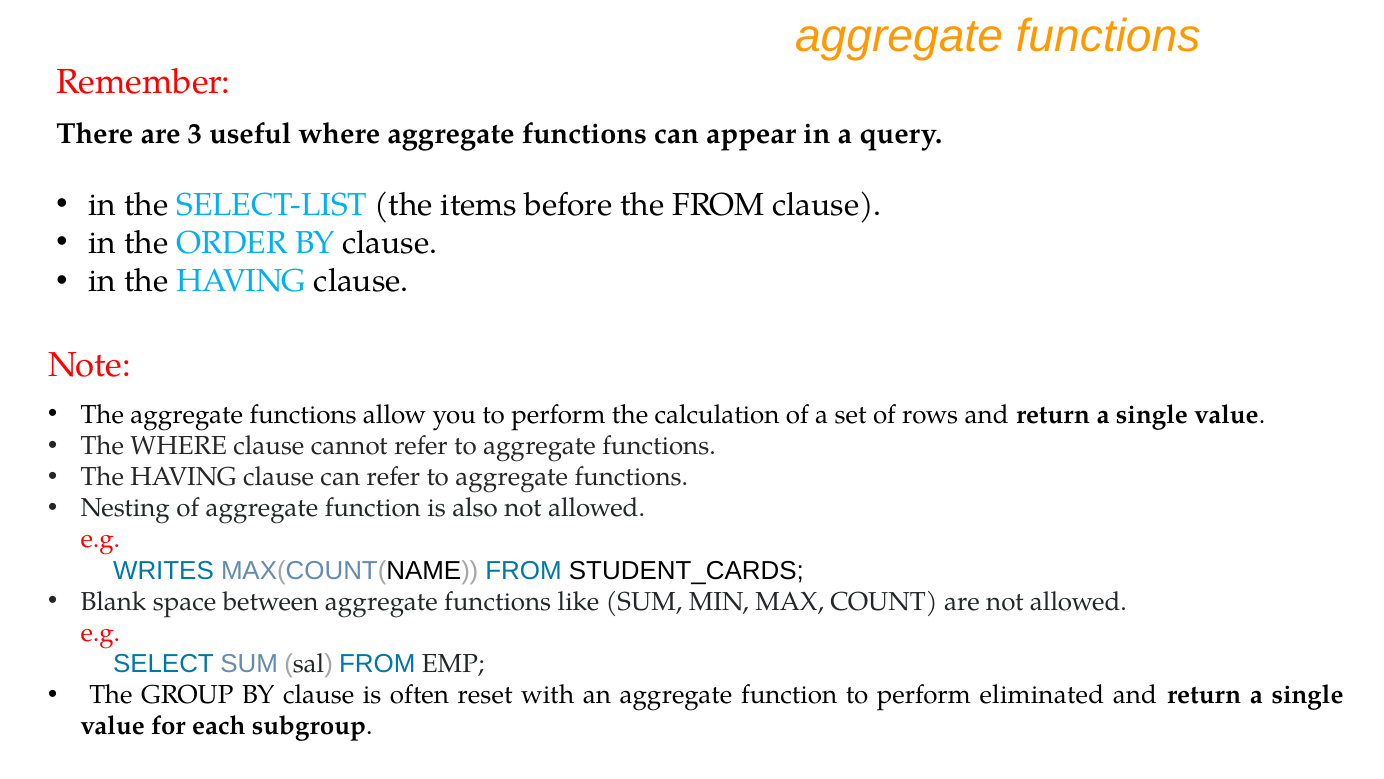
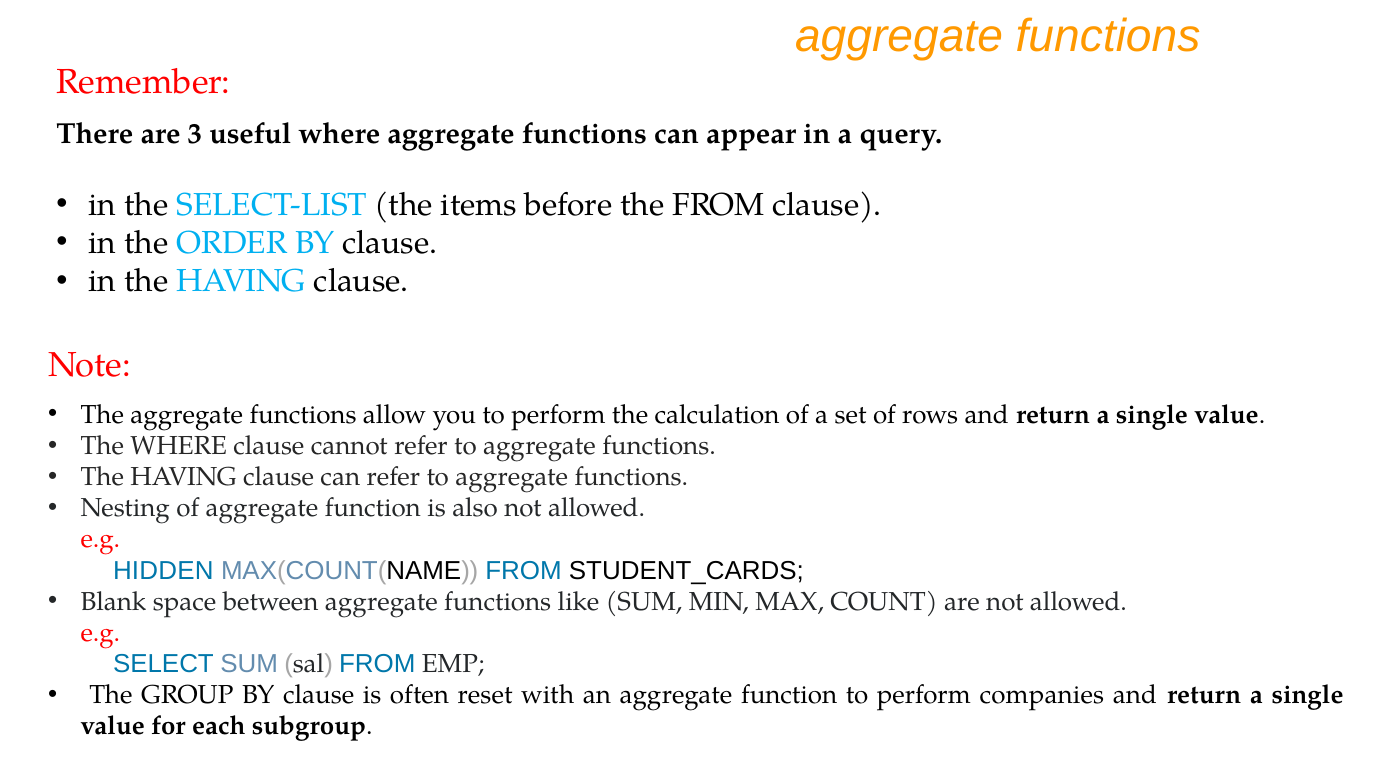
WRITES: WRITES -> HIDDEN
eliminated: eliminated -> companies
